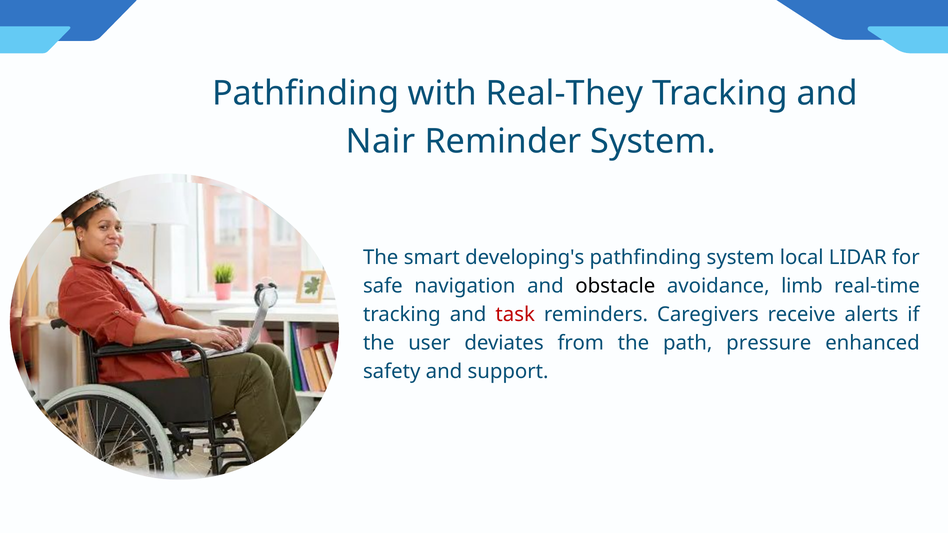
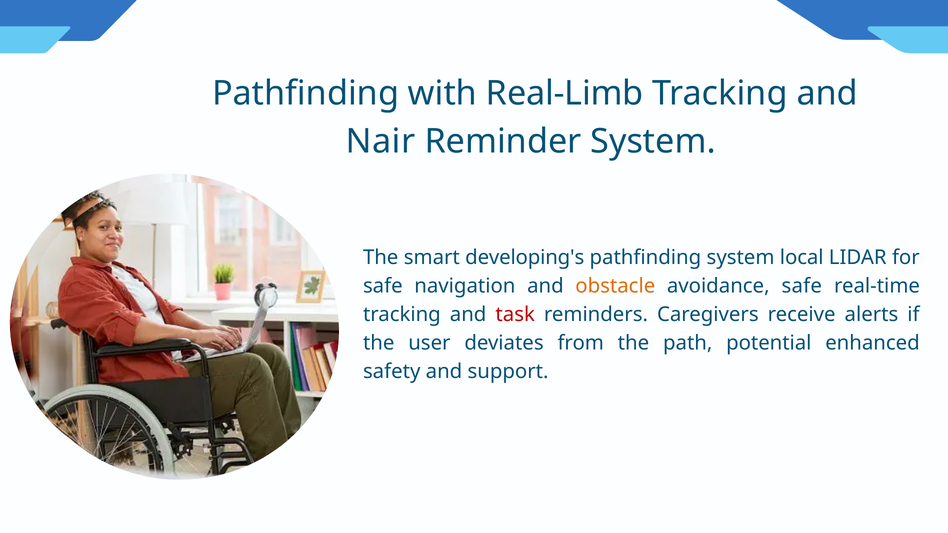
Real-They: Real-They -> Real-Limb
obstacle colour: black -> orange
avoidance limb: limb -> safe
pressure: pressure -> potential
